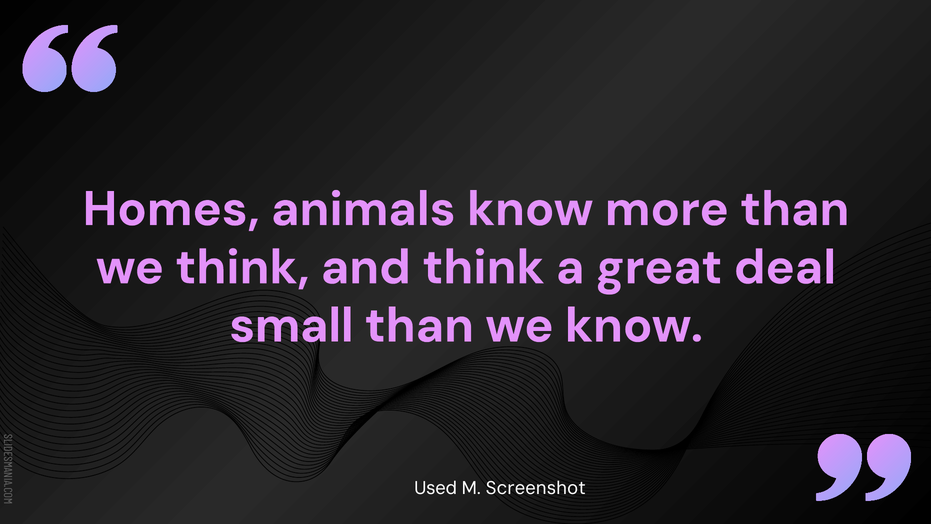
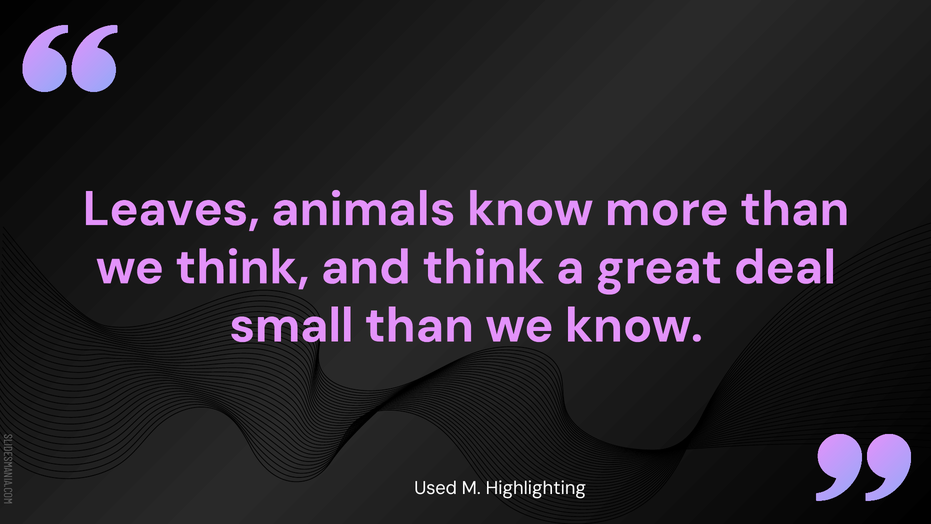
Homes: Homes -> Leaves
Screenshot: Screenshot -> Highlighting
